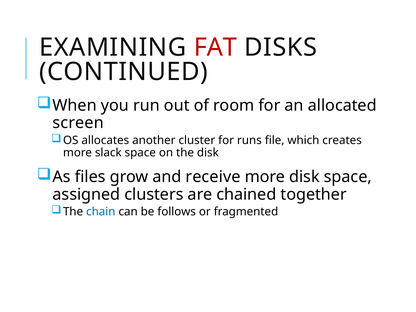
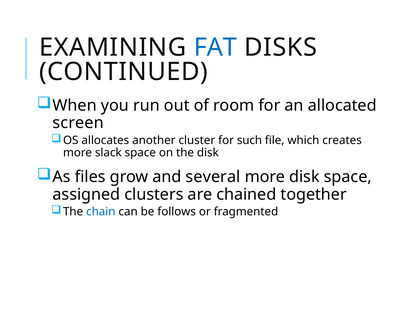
FAT colour: red -> blue
runs: runs -> such
receive: receive -> several
